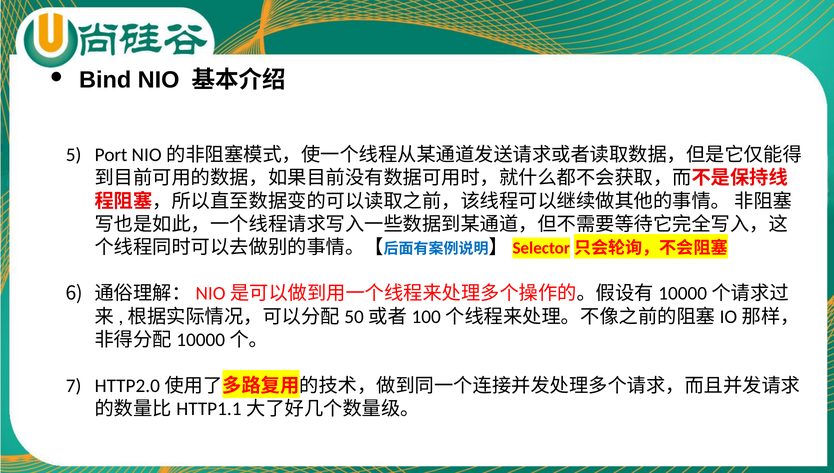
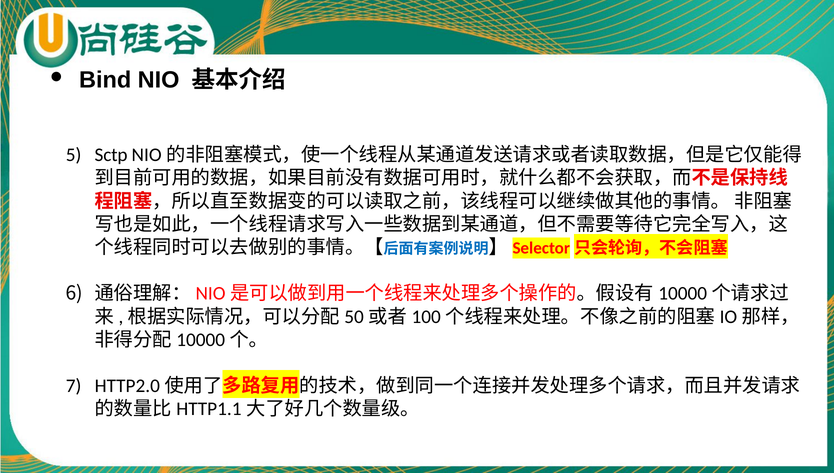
Port: Port -> Sctp
